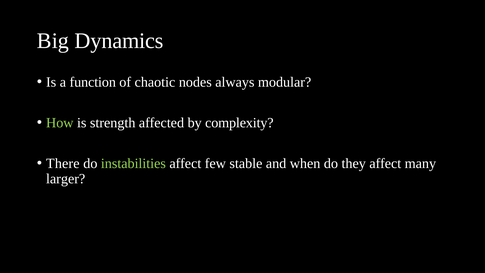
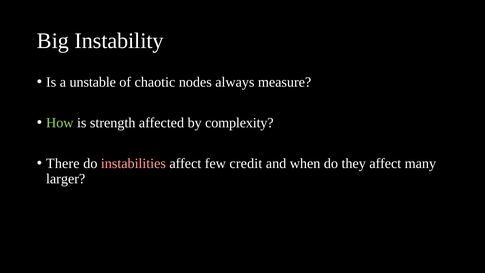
Dynamics: Dynamics -> Instability
function: function -> unstable
modular: modular -> measure
instabilities colour: light green -> pink
stable: stable -> credit
